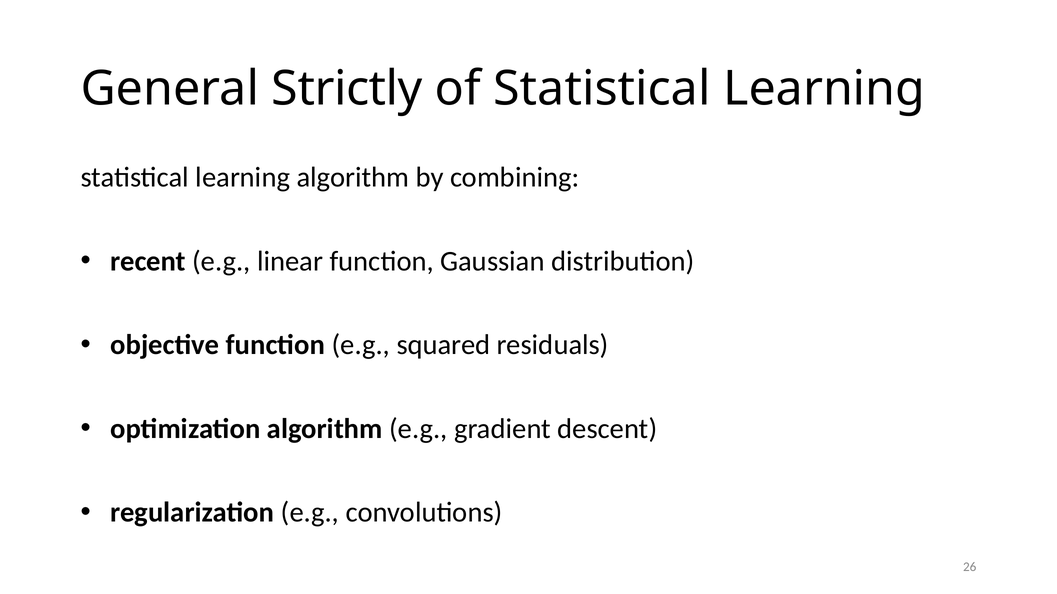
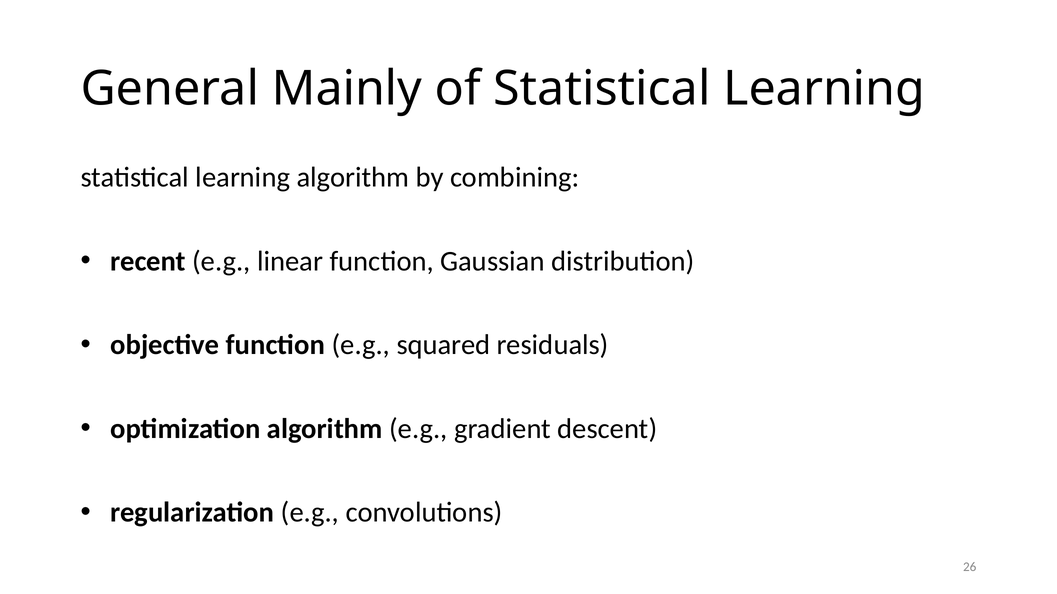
Strictly: Strictly -> Mainly
